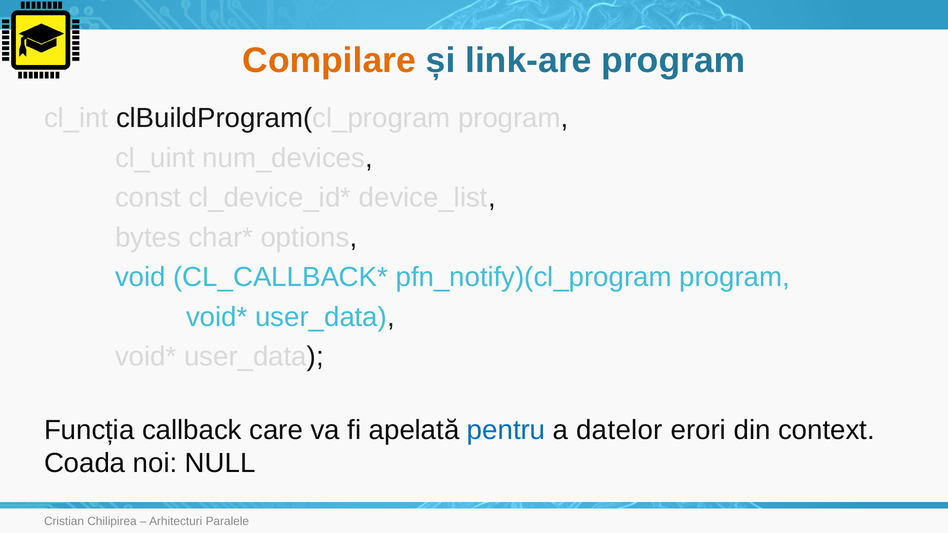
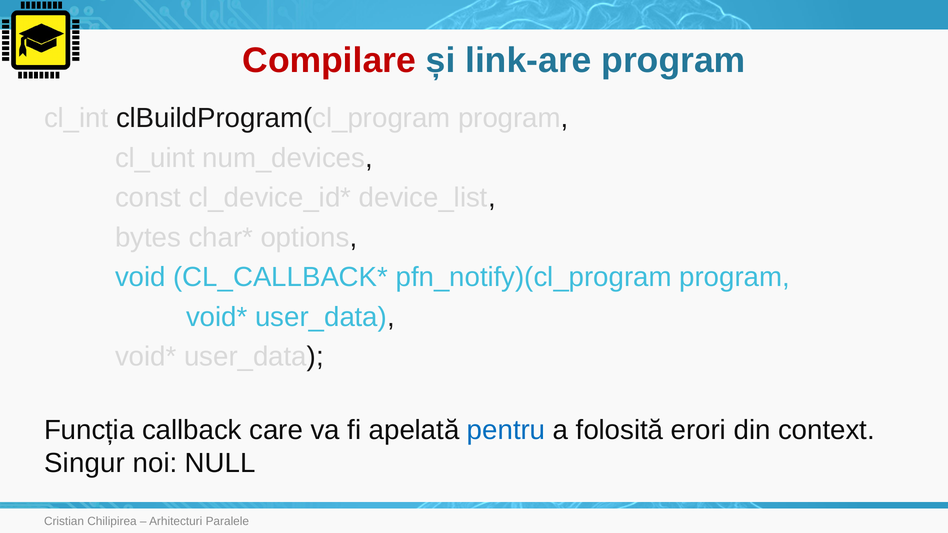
Compilare colour: orange -> red
datelor: datelor -> folosită
Coada: Coada -> Singur
